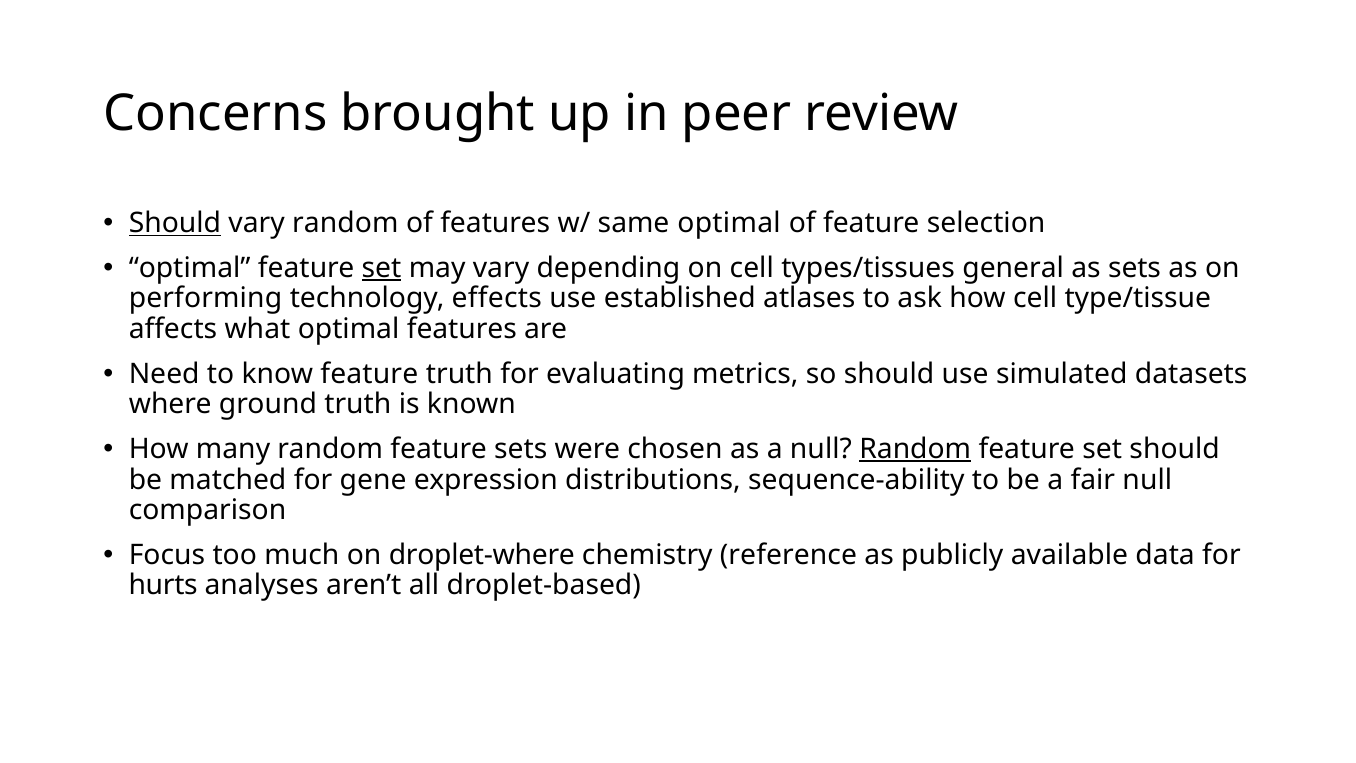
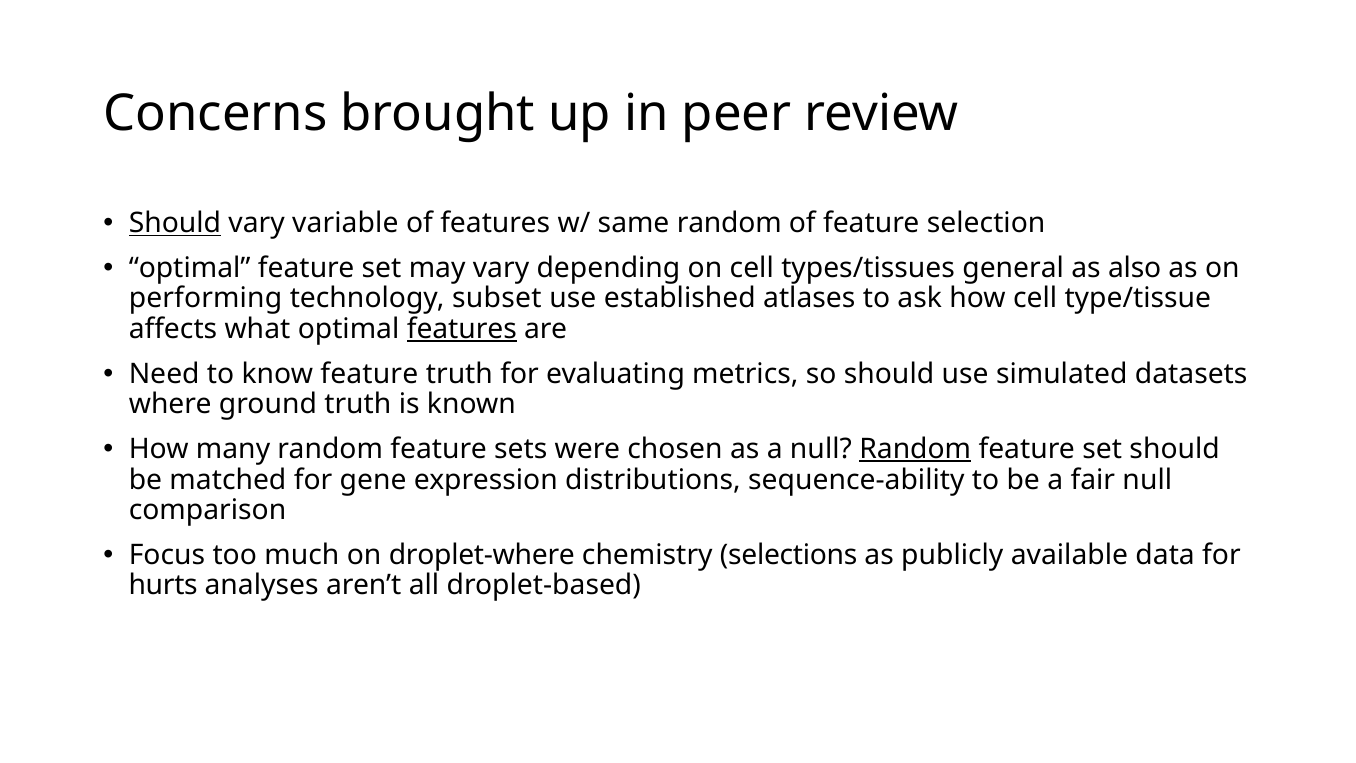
vary random: random -> variable
same optimal: optimal -> random
set at (382, 268) underline: present -> none
as sets: sets -> also
effects: effects -> subset
features at (462, 329) underline: none -> present
reference: reference -> selections
